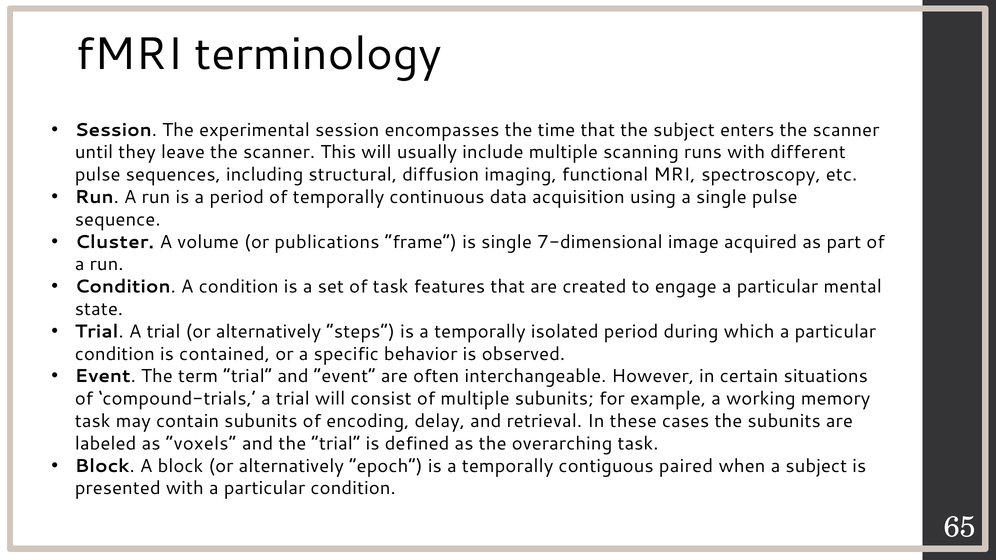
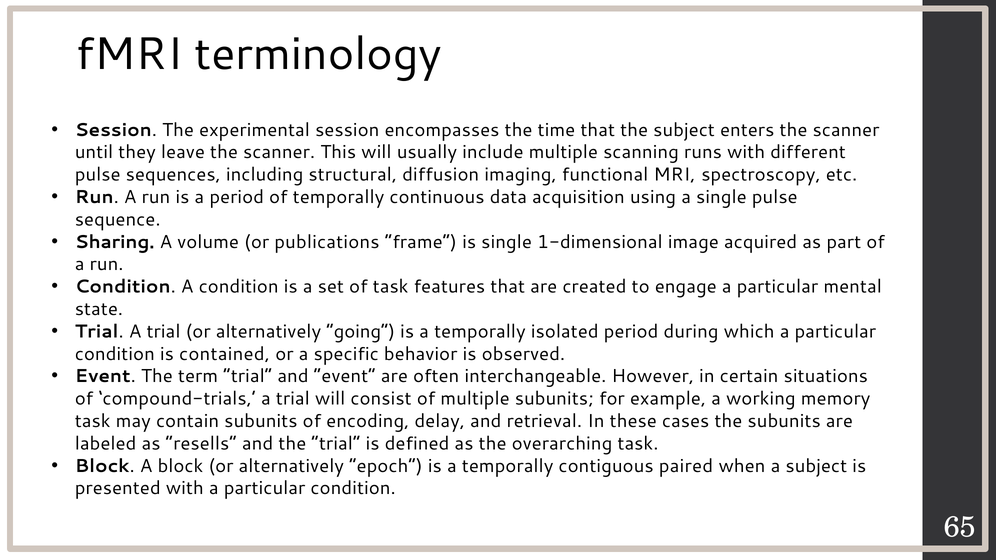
Cluster: Cluster -> Sharing
7-dimensional: 7-dimensional -> 1-dimensional
steps: steps -> going
voxels: voxels -> resells
